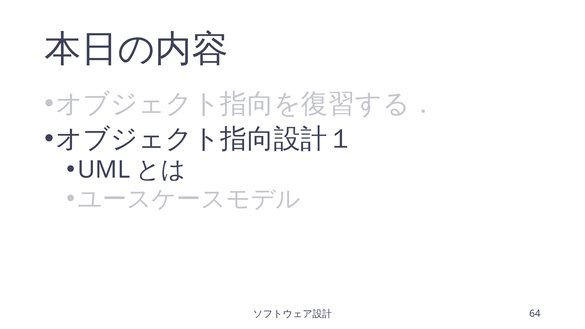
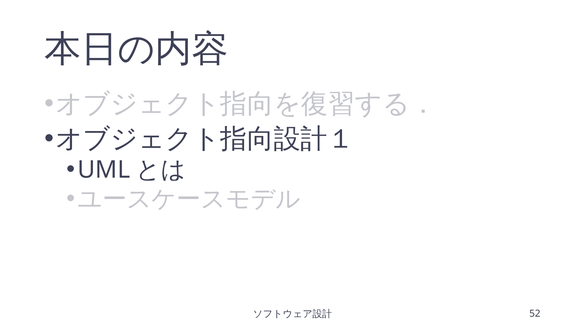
64: 64 -> 52
